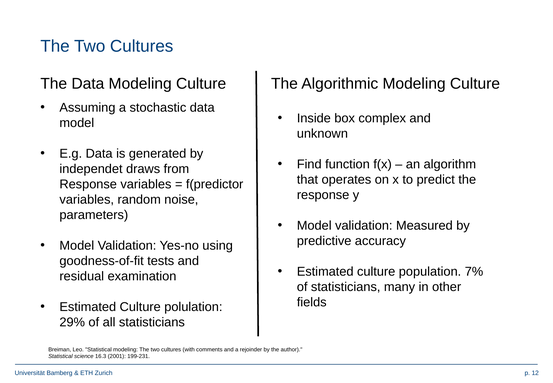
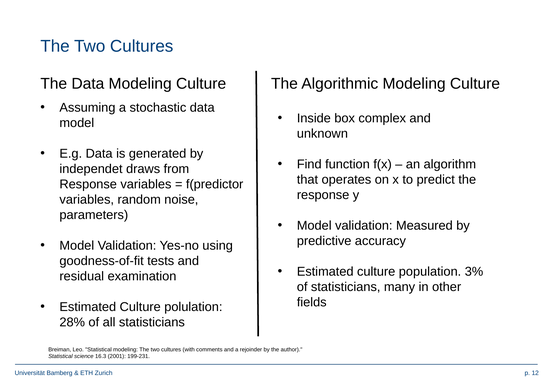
7%: 7% -> 3%
29%: 29% -> 28%
